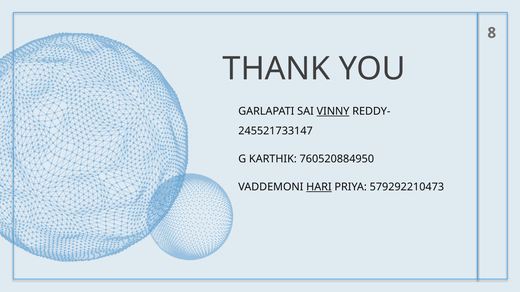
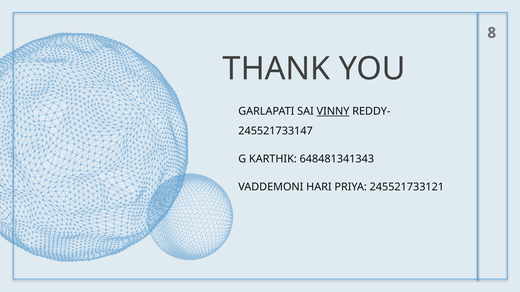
760520884950: 760520884950 -> 648481341343
HARI underline: present -> none
579292210473: 579292210473 -> 245521733121
